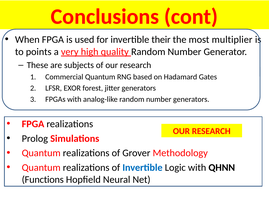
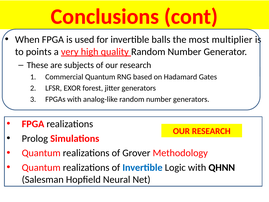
their: their -> balls
Functions: Functions -> Salesman
